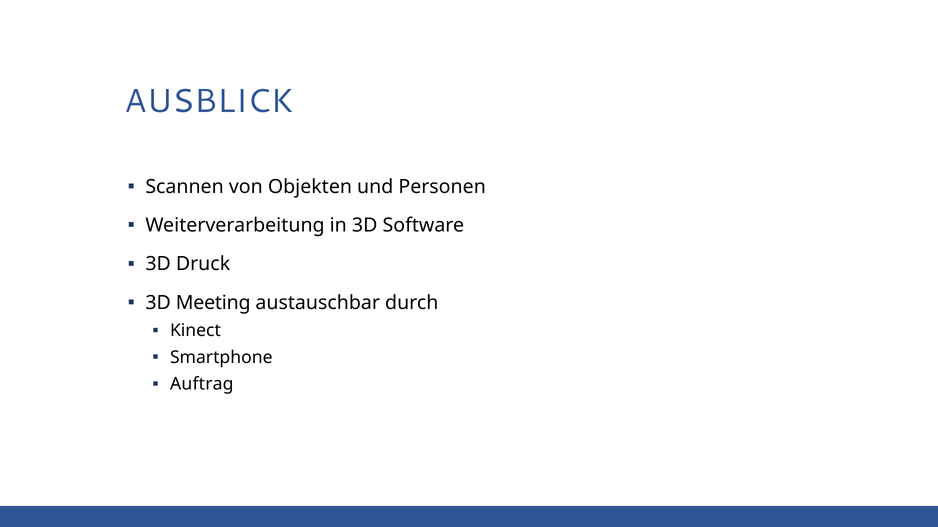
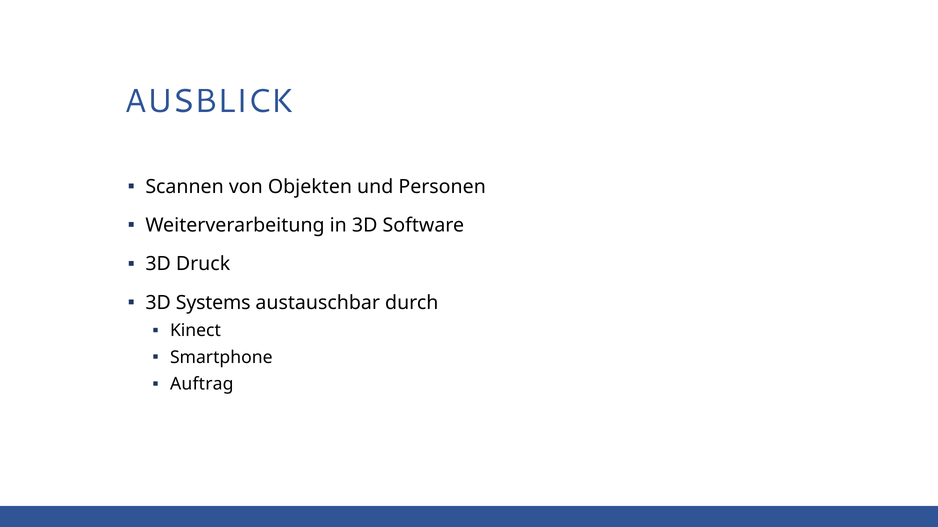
Meeting: Meeting -> Systems
